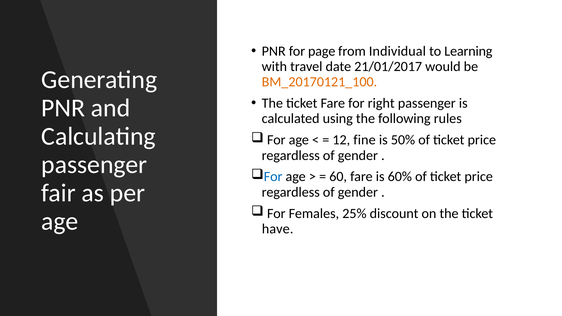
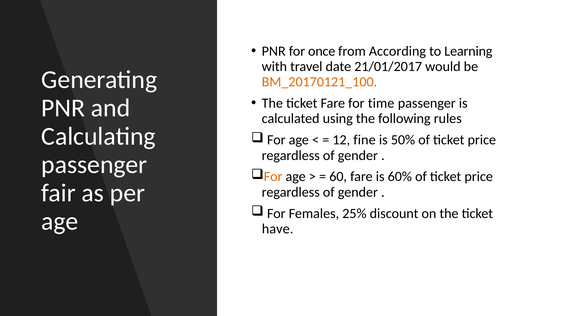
page: page -> once
Individual: Individual -> According
right: right -> time
For at (273, 177) colour: blue -> orange
